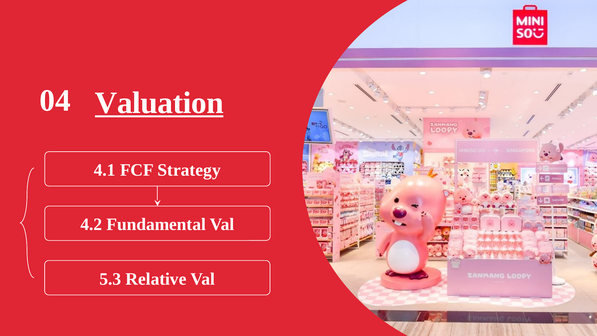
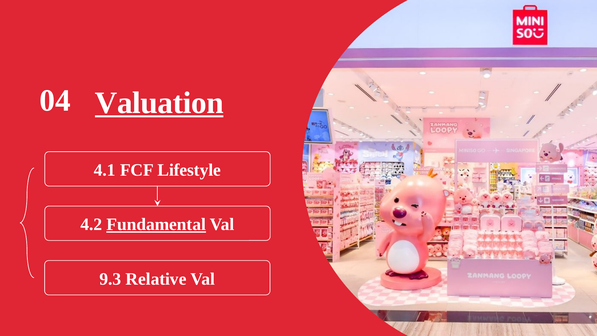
Strategy: Strategy -> Lifestyle
Fundamental underline: none -> present
5.3: 5.3 -> 9.3
